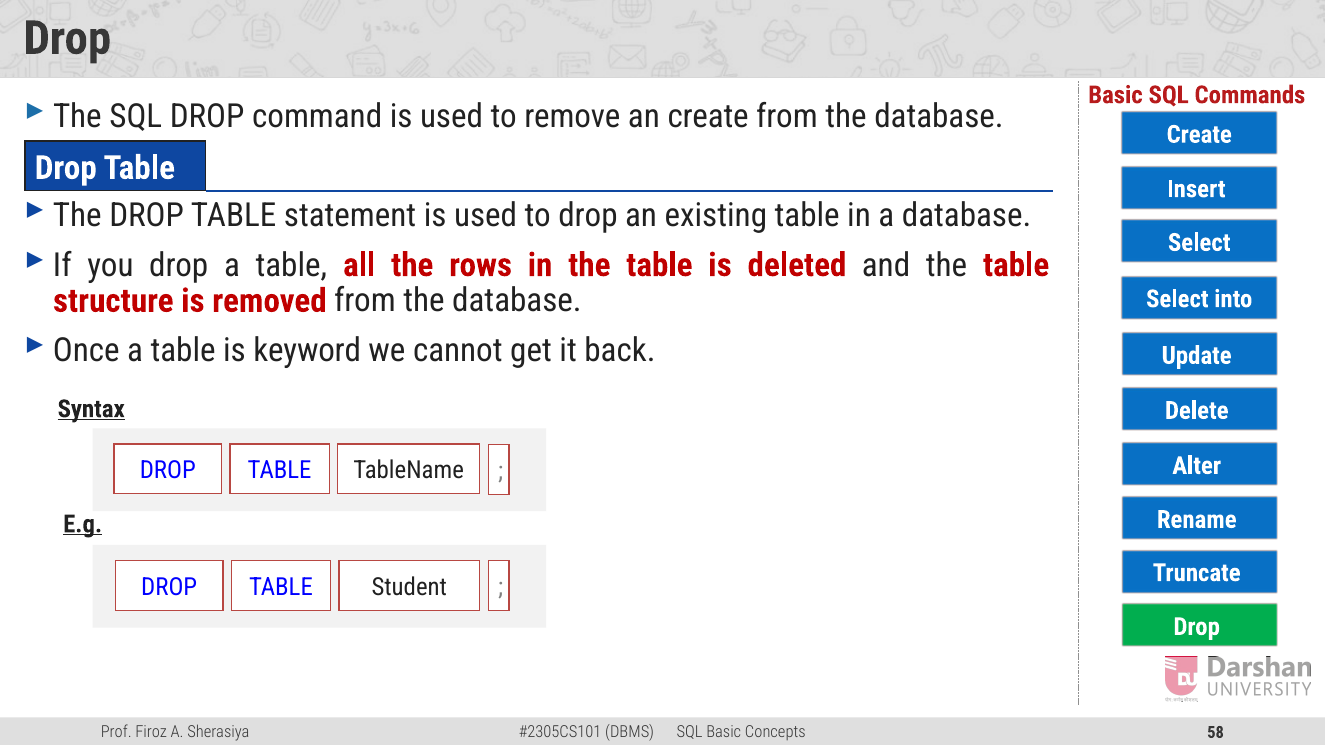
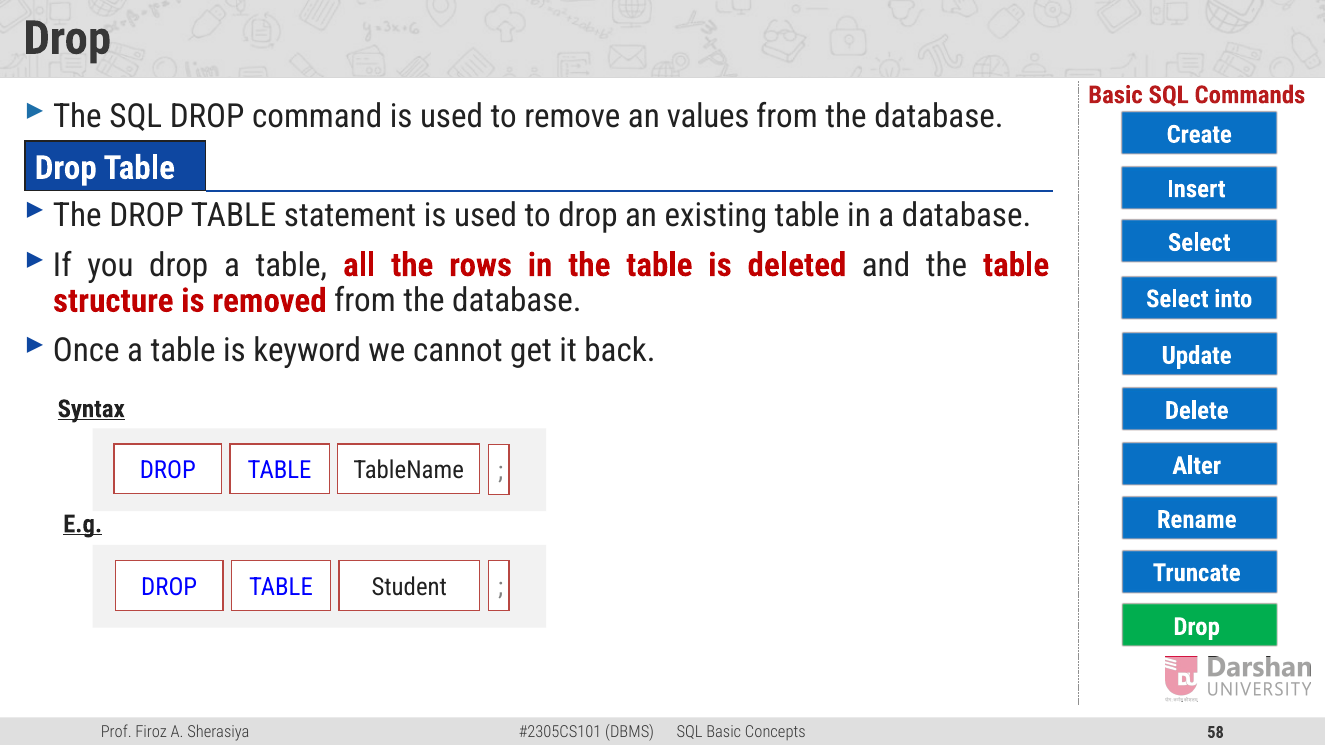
an create: create -> values
